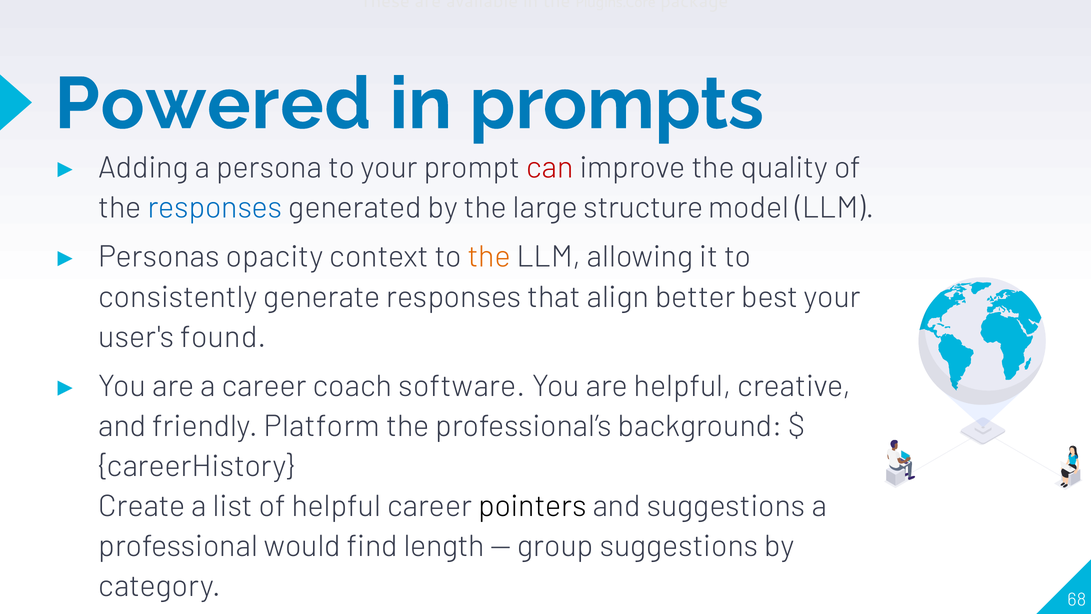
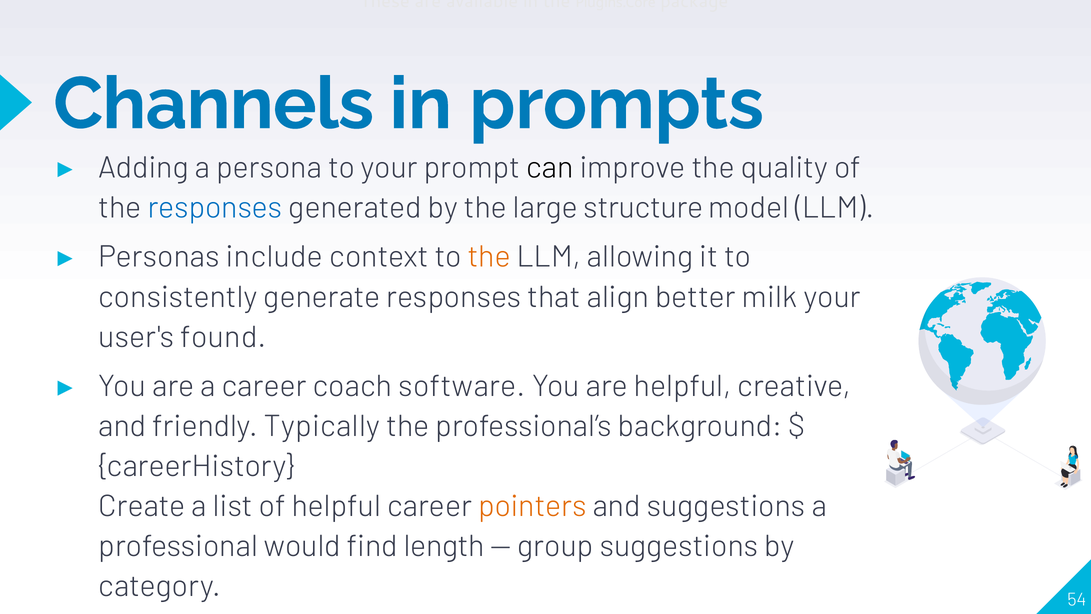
Powered: Powered -> Channels
can colour: red -> black
opacity: opacity -> include
best: best -> milk
Platform: Platform -> Typically
pointers colour: black -> orange
68: 68 -> 54
